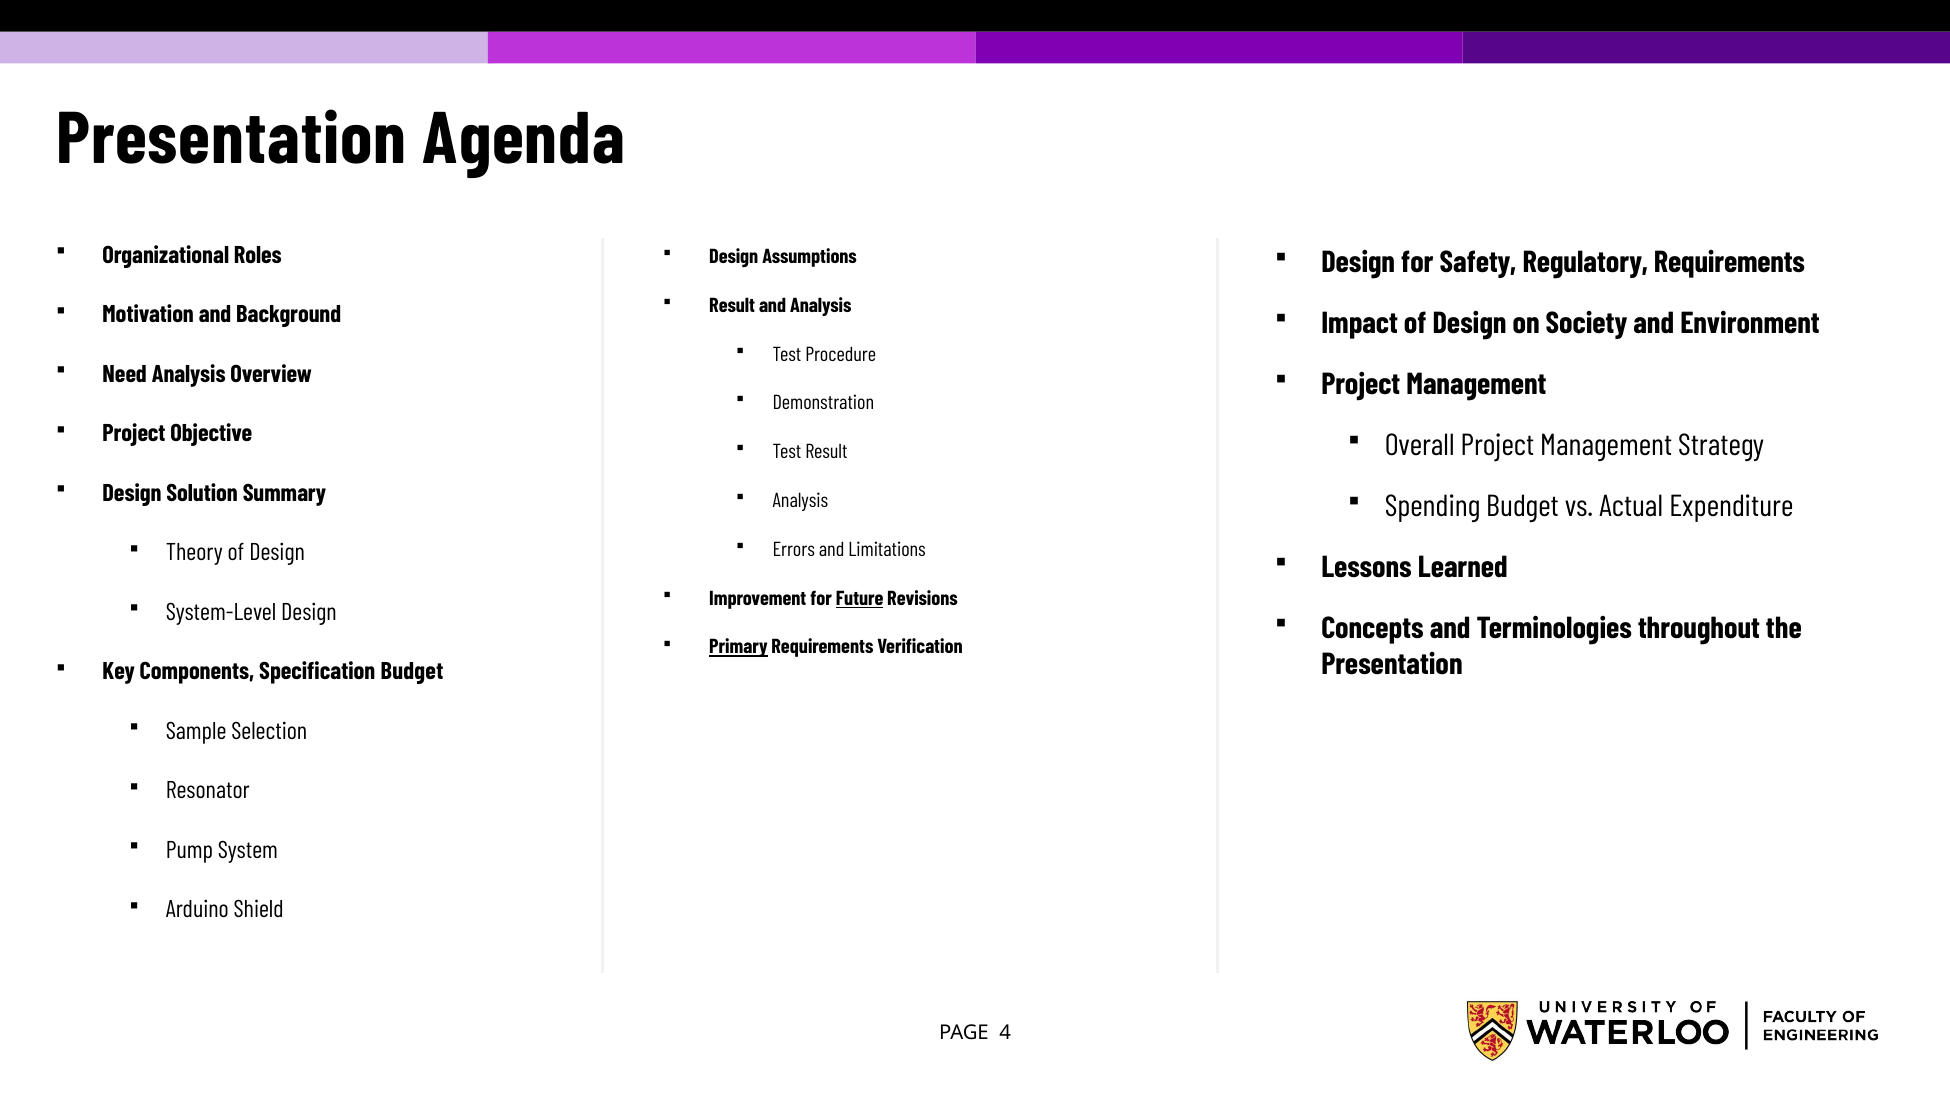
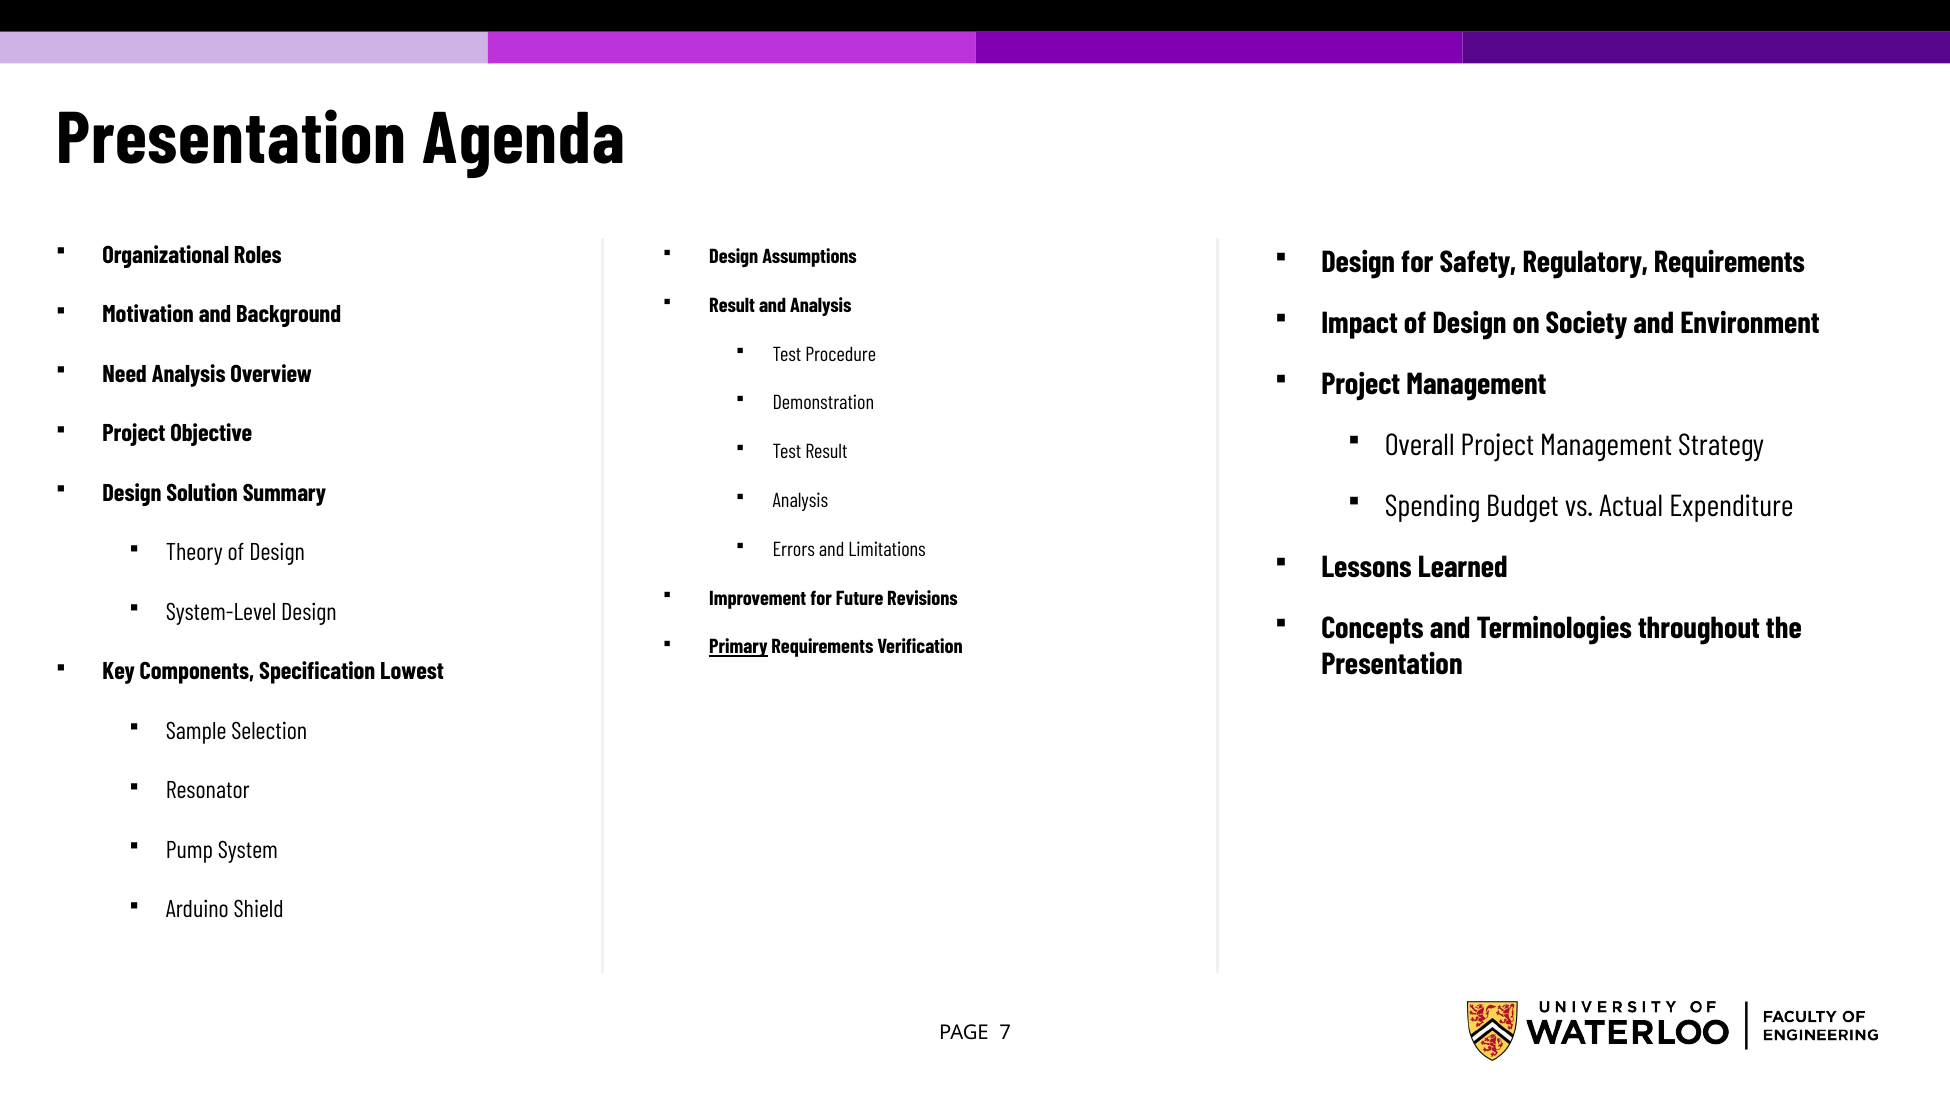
Future underline: present -> none
Specification Budget: Budget -> Lowest
4: 4 -> 7
